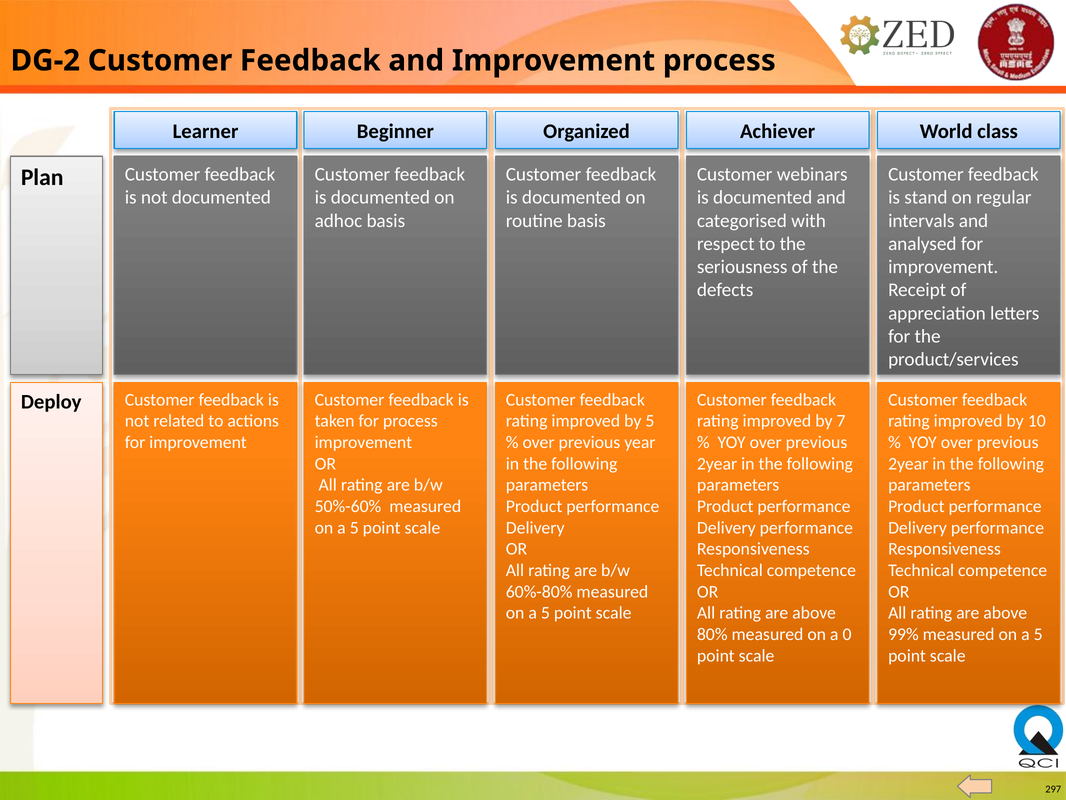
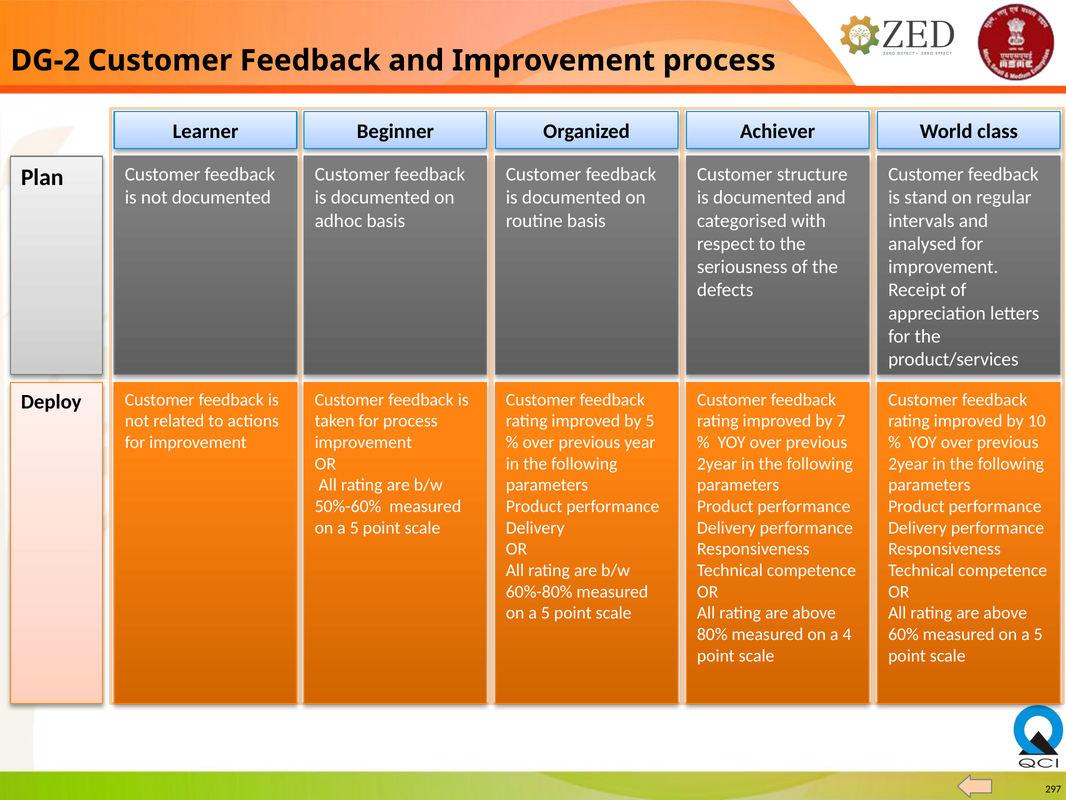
webinars: webinars -> structure
0: 0 -> 4
99%: 99% -> 60%
